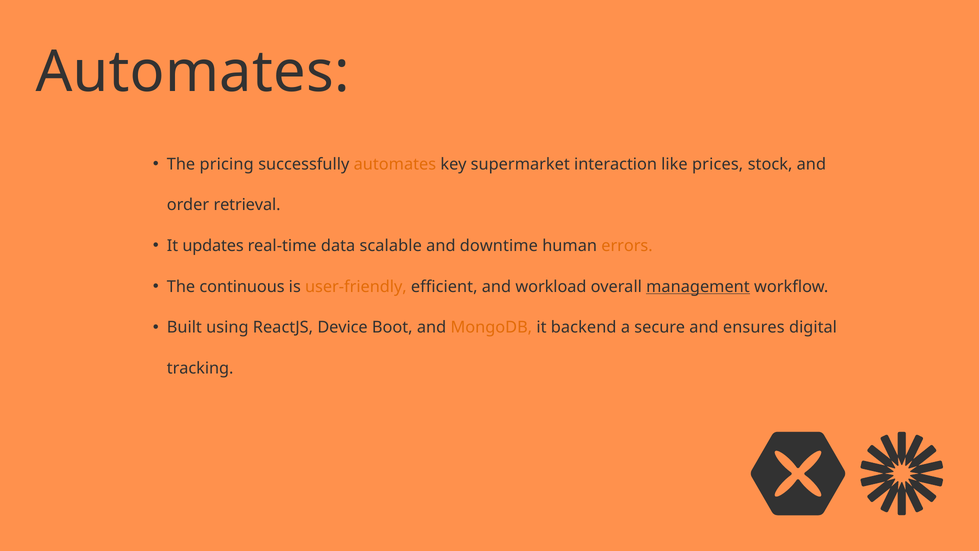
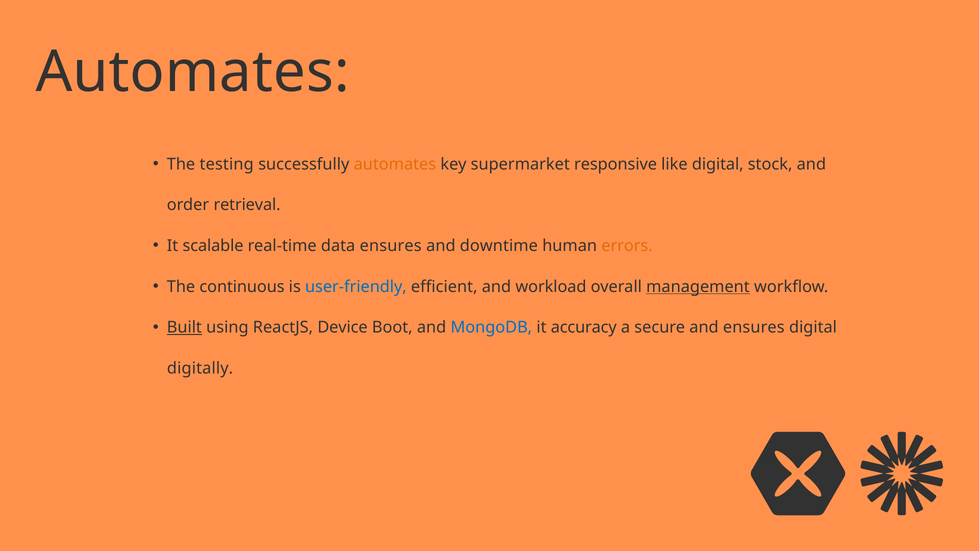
pricing: pricing -> testing
interaction: interaction -> responsive
like prices: prices -> digital
updates: updates -> scalable
data scalable: scalable -> ensures
user-friendly colour: orange -> blue
Built underline: none -> present
MongoDB colour: orange -> blue
backend: backend -> accuracy
tracking: tracking -> digitally
